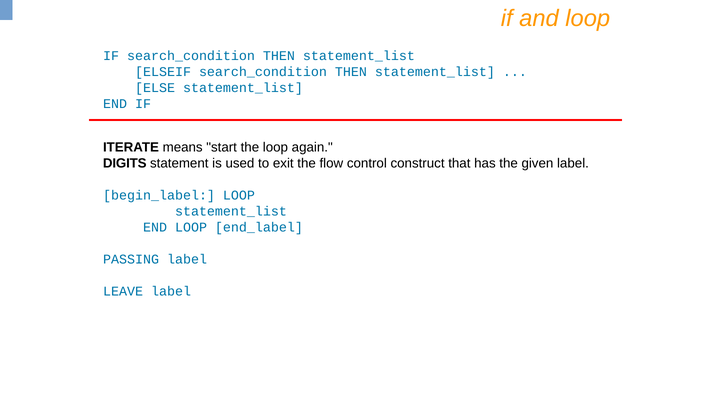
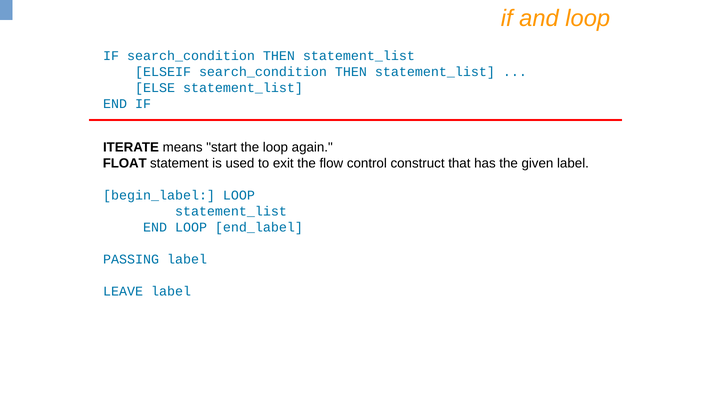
DIGITS: DIGITS -> FLOAT
